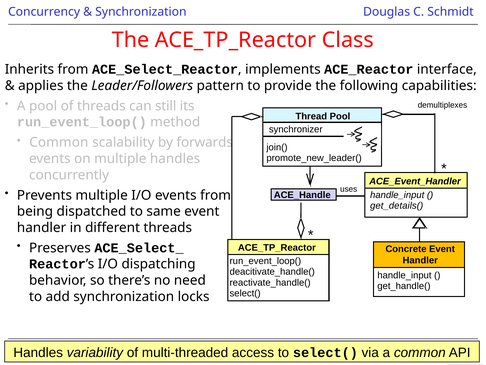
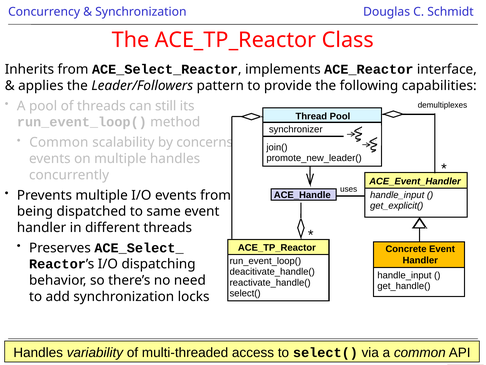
forwards: forwards -> concerns
get_details(: get_details( -> get_explicit(
